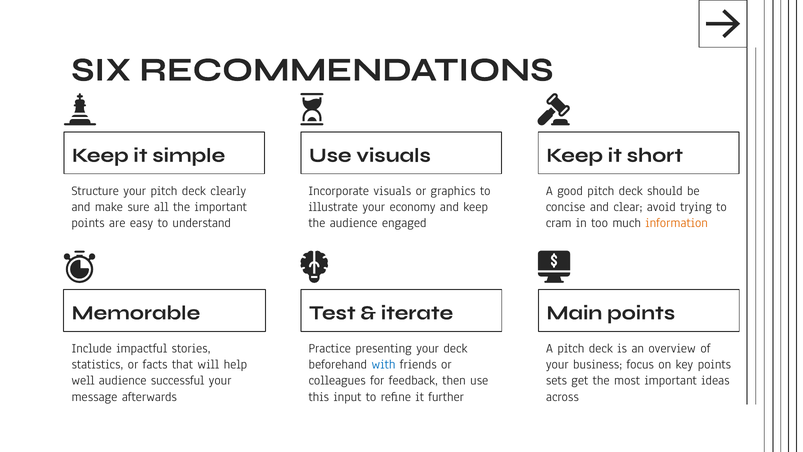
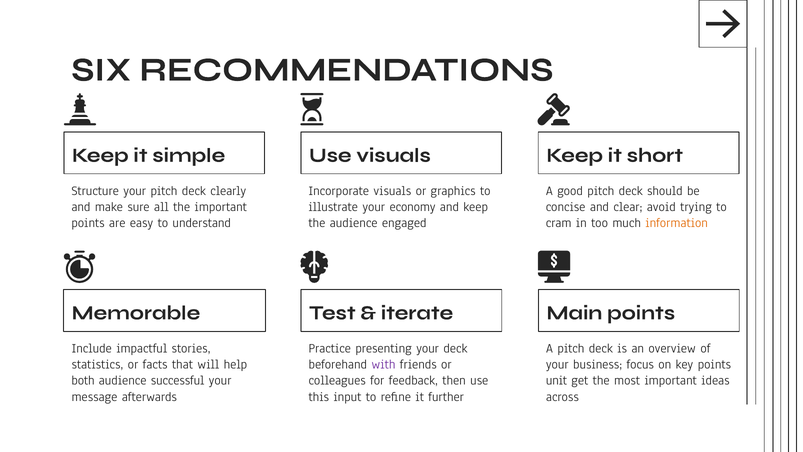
with colour: blue -> purple
well: well -> both
sets: sets -> unit
